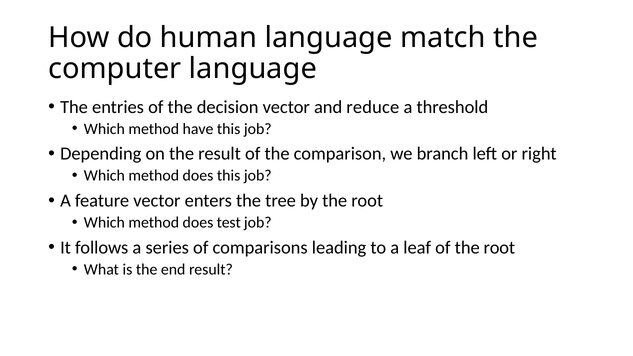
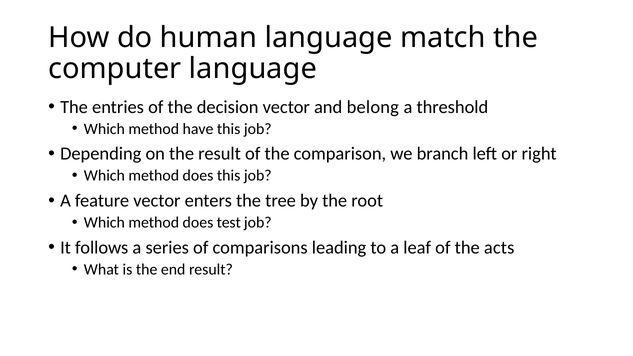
reduce: reduce -> belong
of the root: root -> acts
